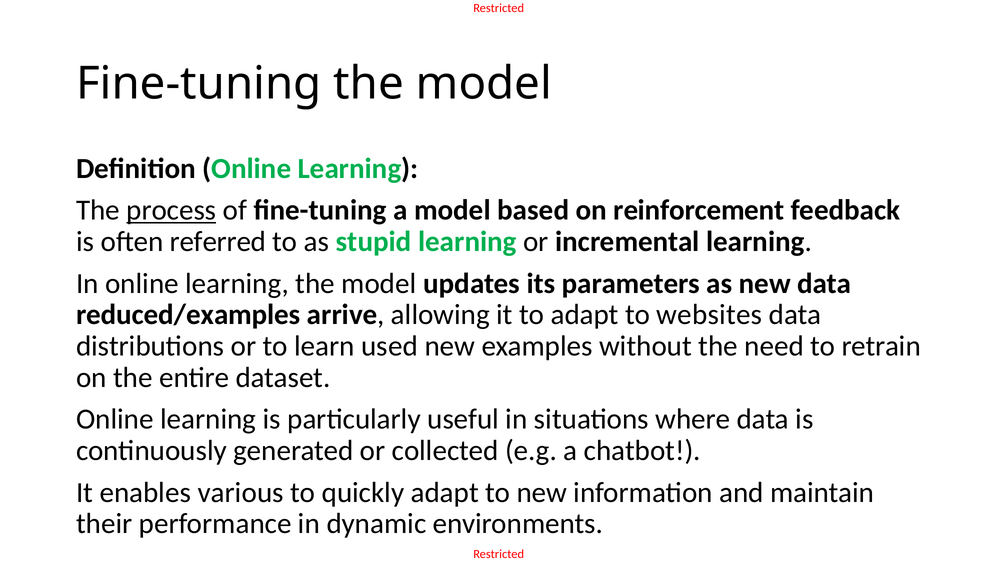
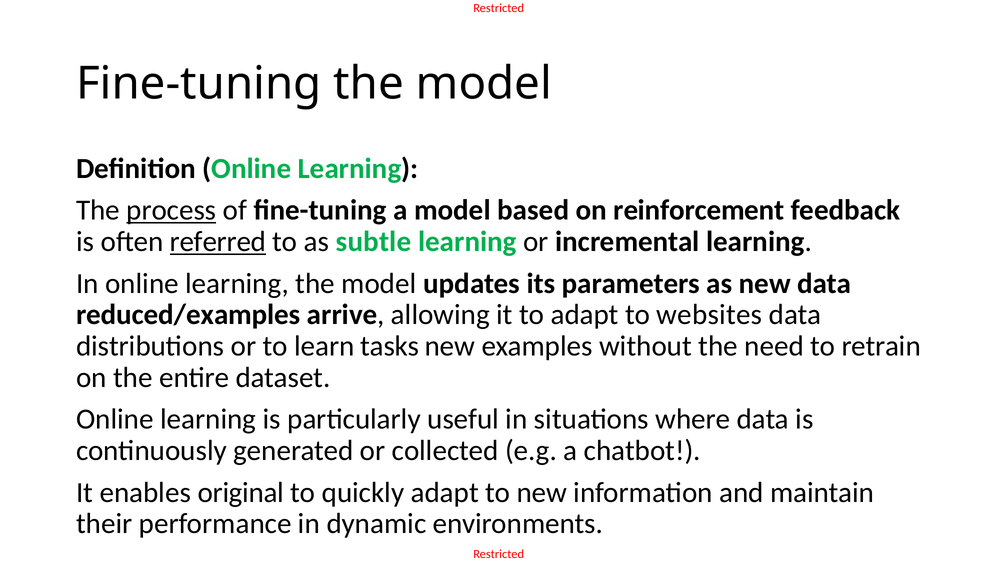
referred underline: none -> present
stupid: stupid -> subtle
used: used -> tasks
various: various -> original
